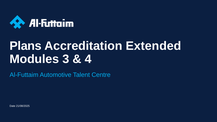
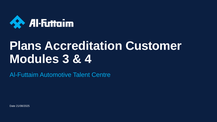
Extended: Extended -> Customer
